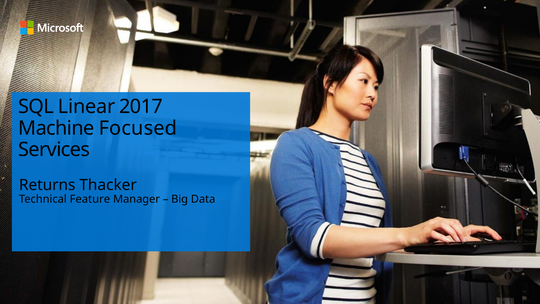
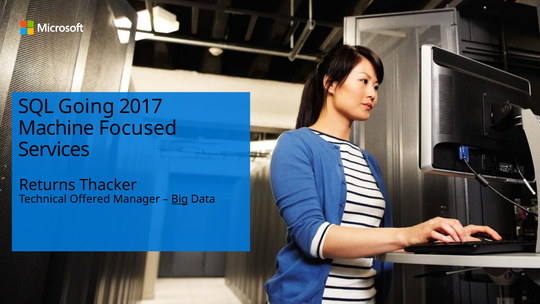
Linear: Linear -> Going
Feature: Feature -> Offered
Big underline: none -> present
